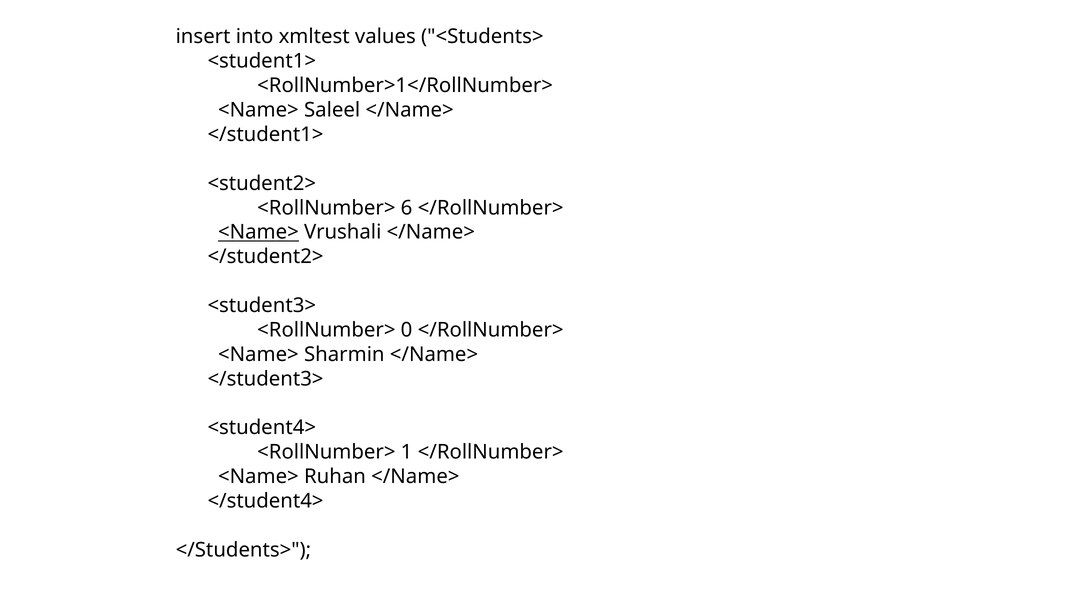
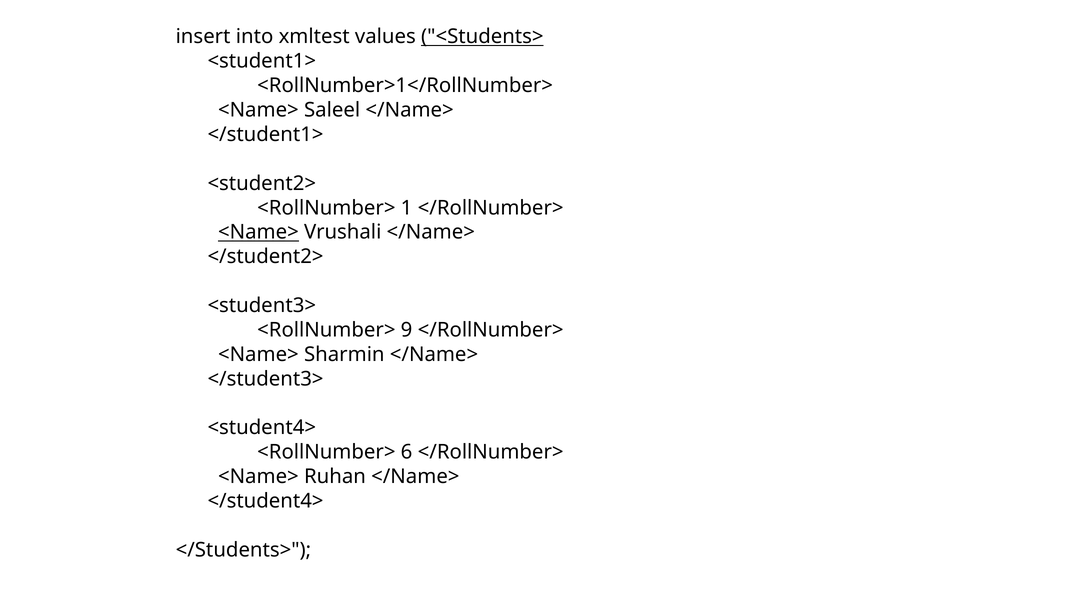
<Students> underline: none -> present
6: 6 -> 1
0: 0 -> 9
1: 1 -> 6
